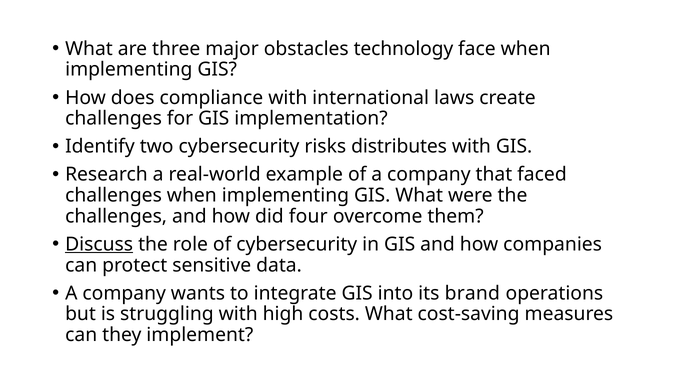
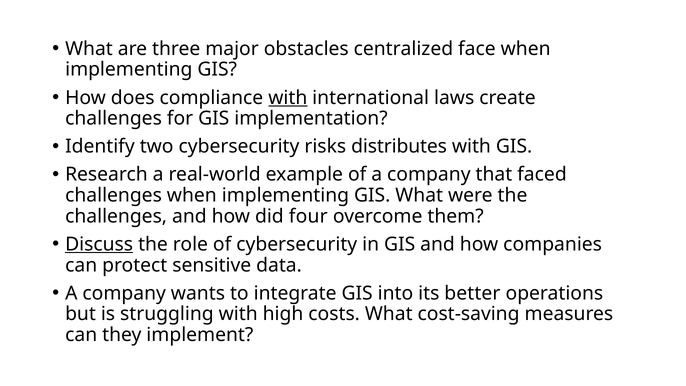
technology: technology -> centralized
with at (288, 98) underline: none -> present
brand: brand -> better
